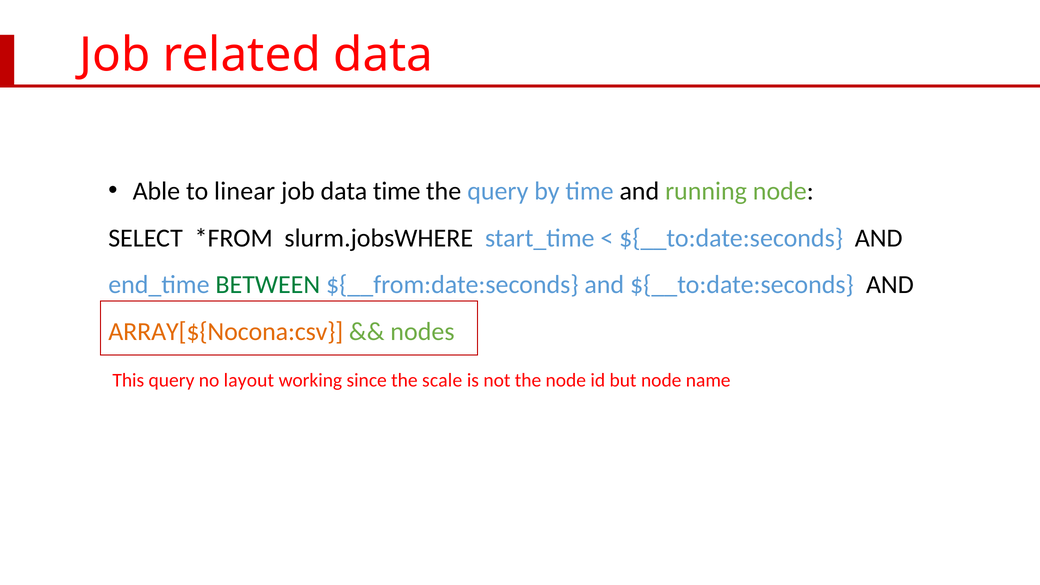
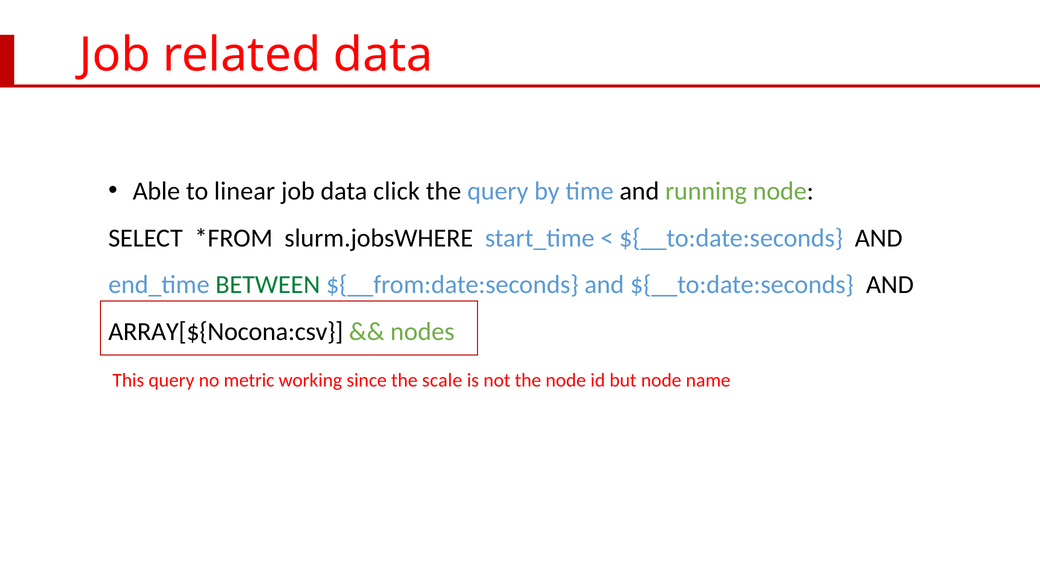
data time: time -> click
ARRAY[${Nocona:csv colour: orange -> black
layout: layout -> metric
